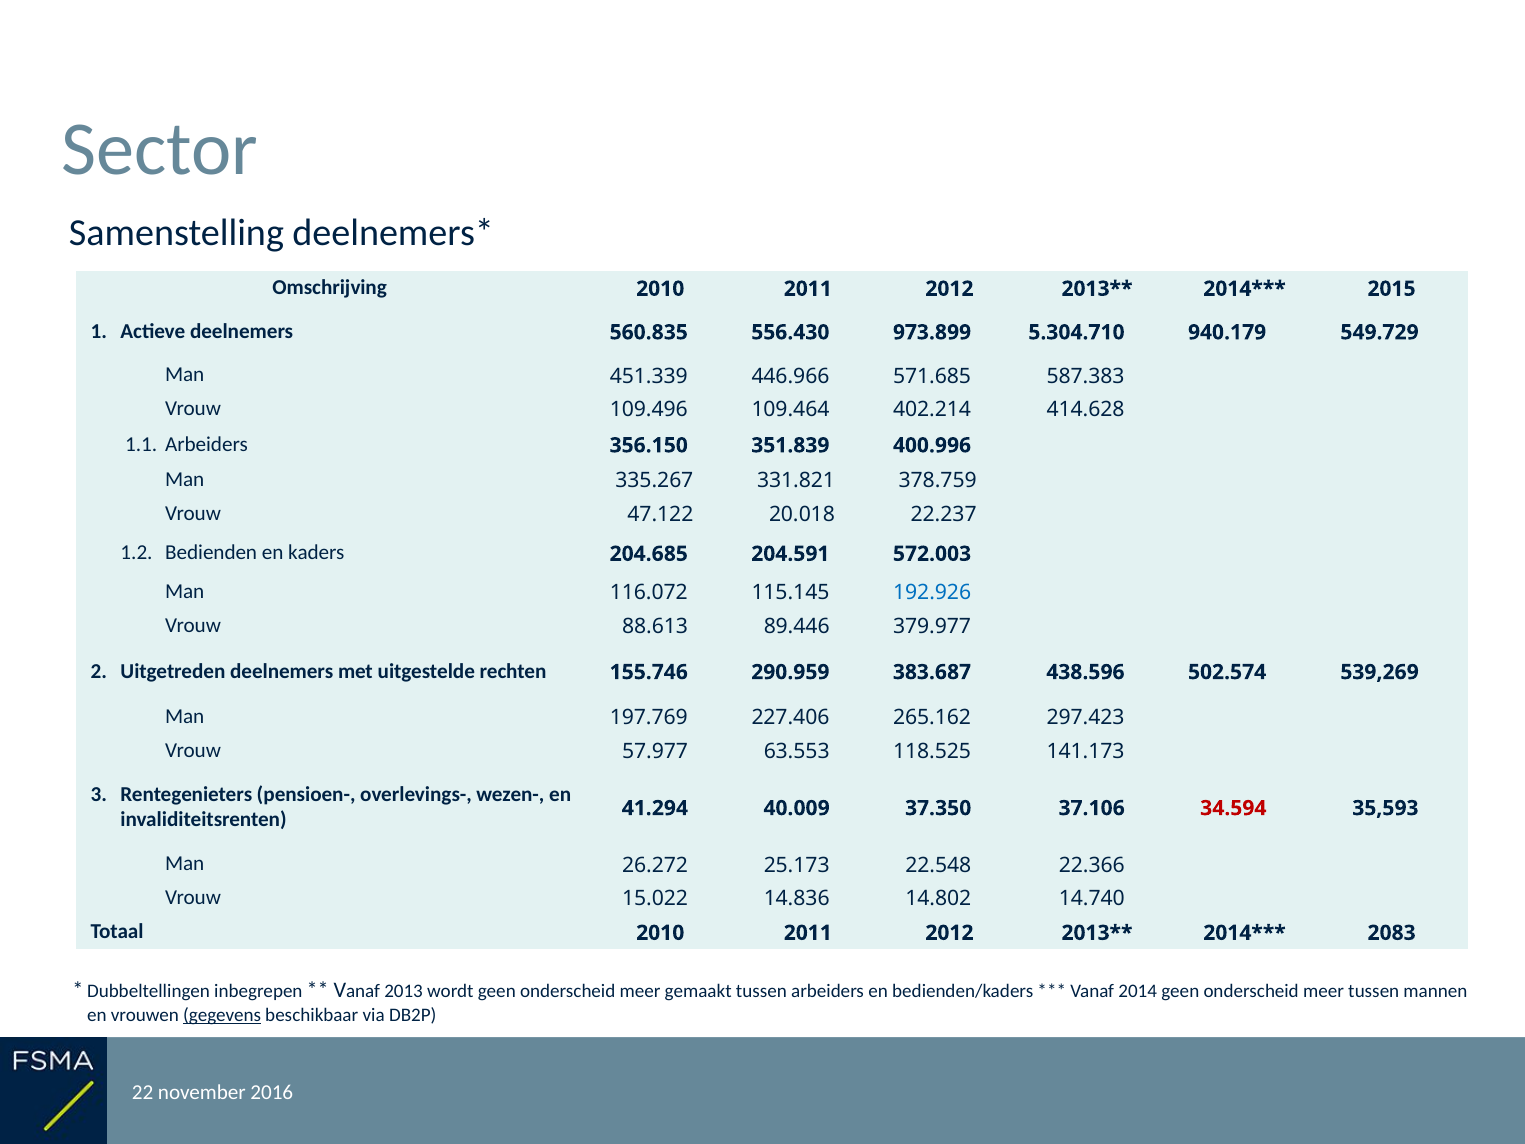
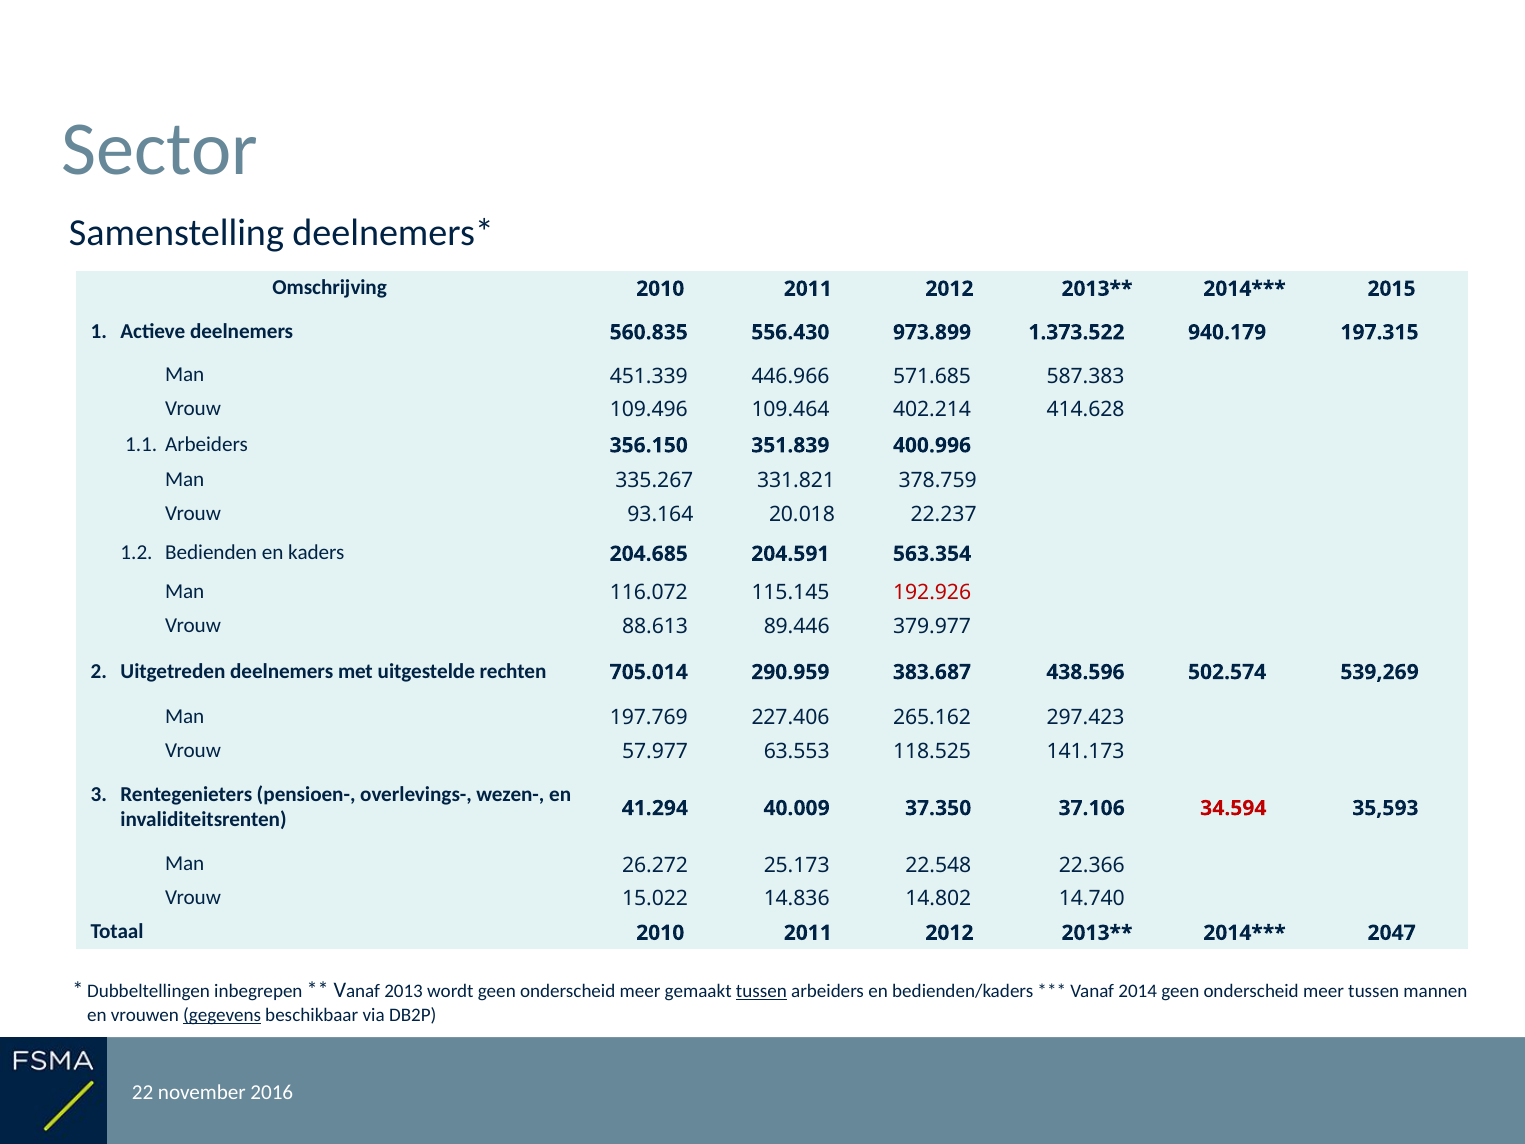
5.304.710: 5.304.710 -> 1.373.522
549.729: 549.729 -> 197.315
47.122: 47.122 -> 93.164
572.003: 572.003 -> 563.354
192.926 colour: blue -> red
155.746: 155.746 -> 705.014
2083: 2083 -> 2047
tussen at (761, 991) underline: none -> present
